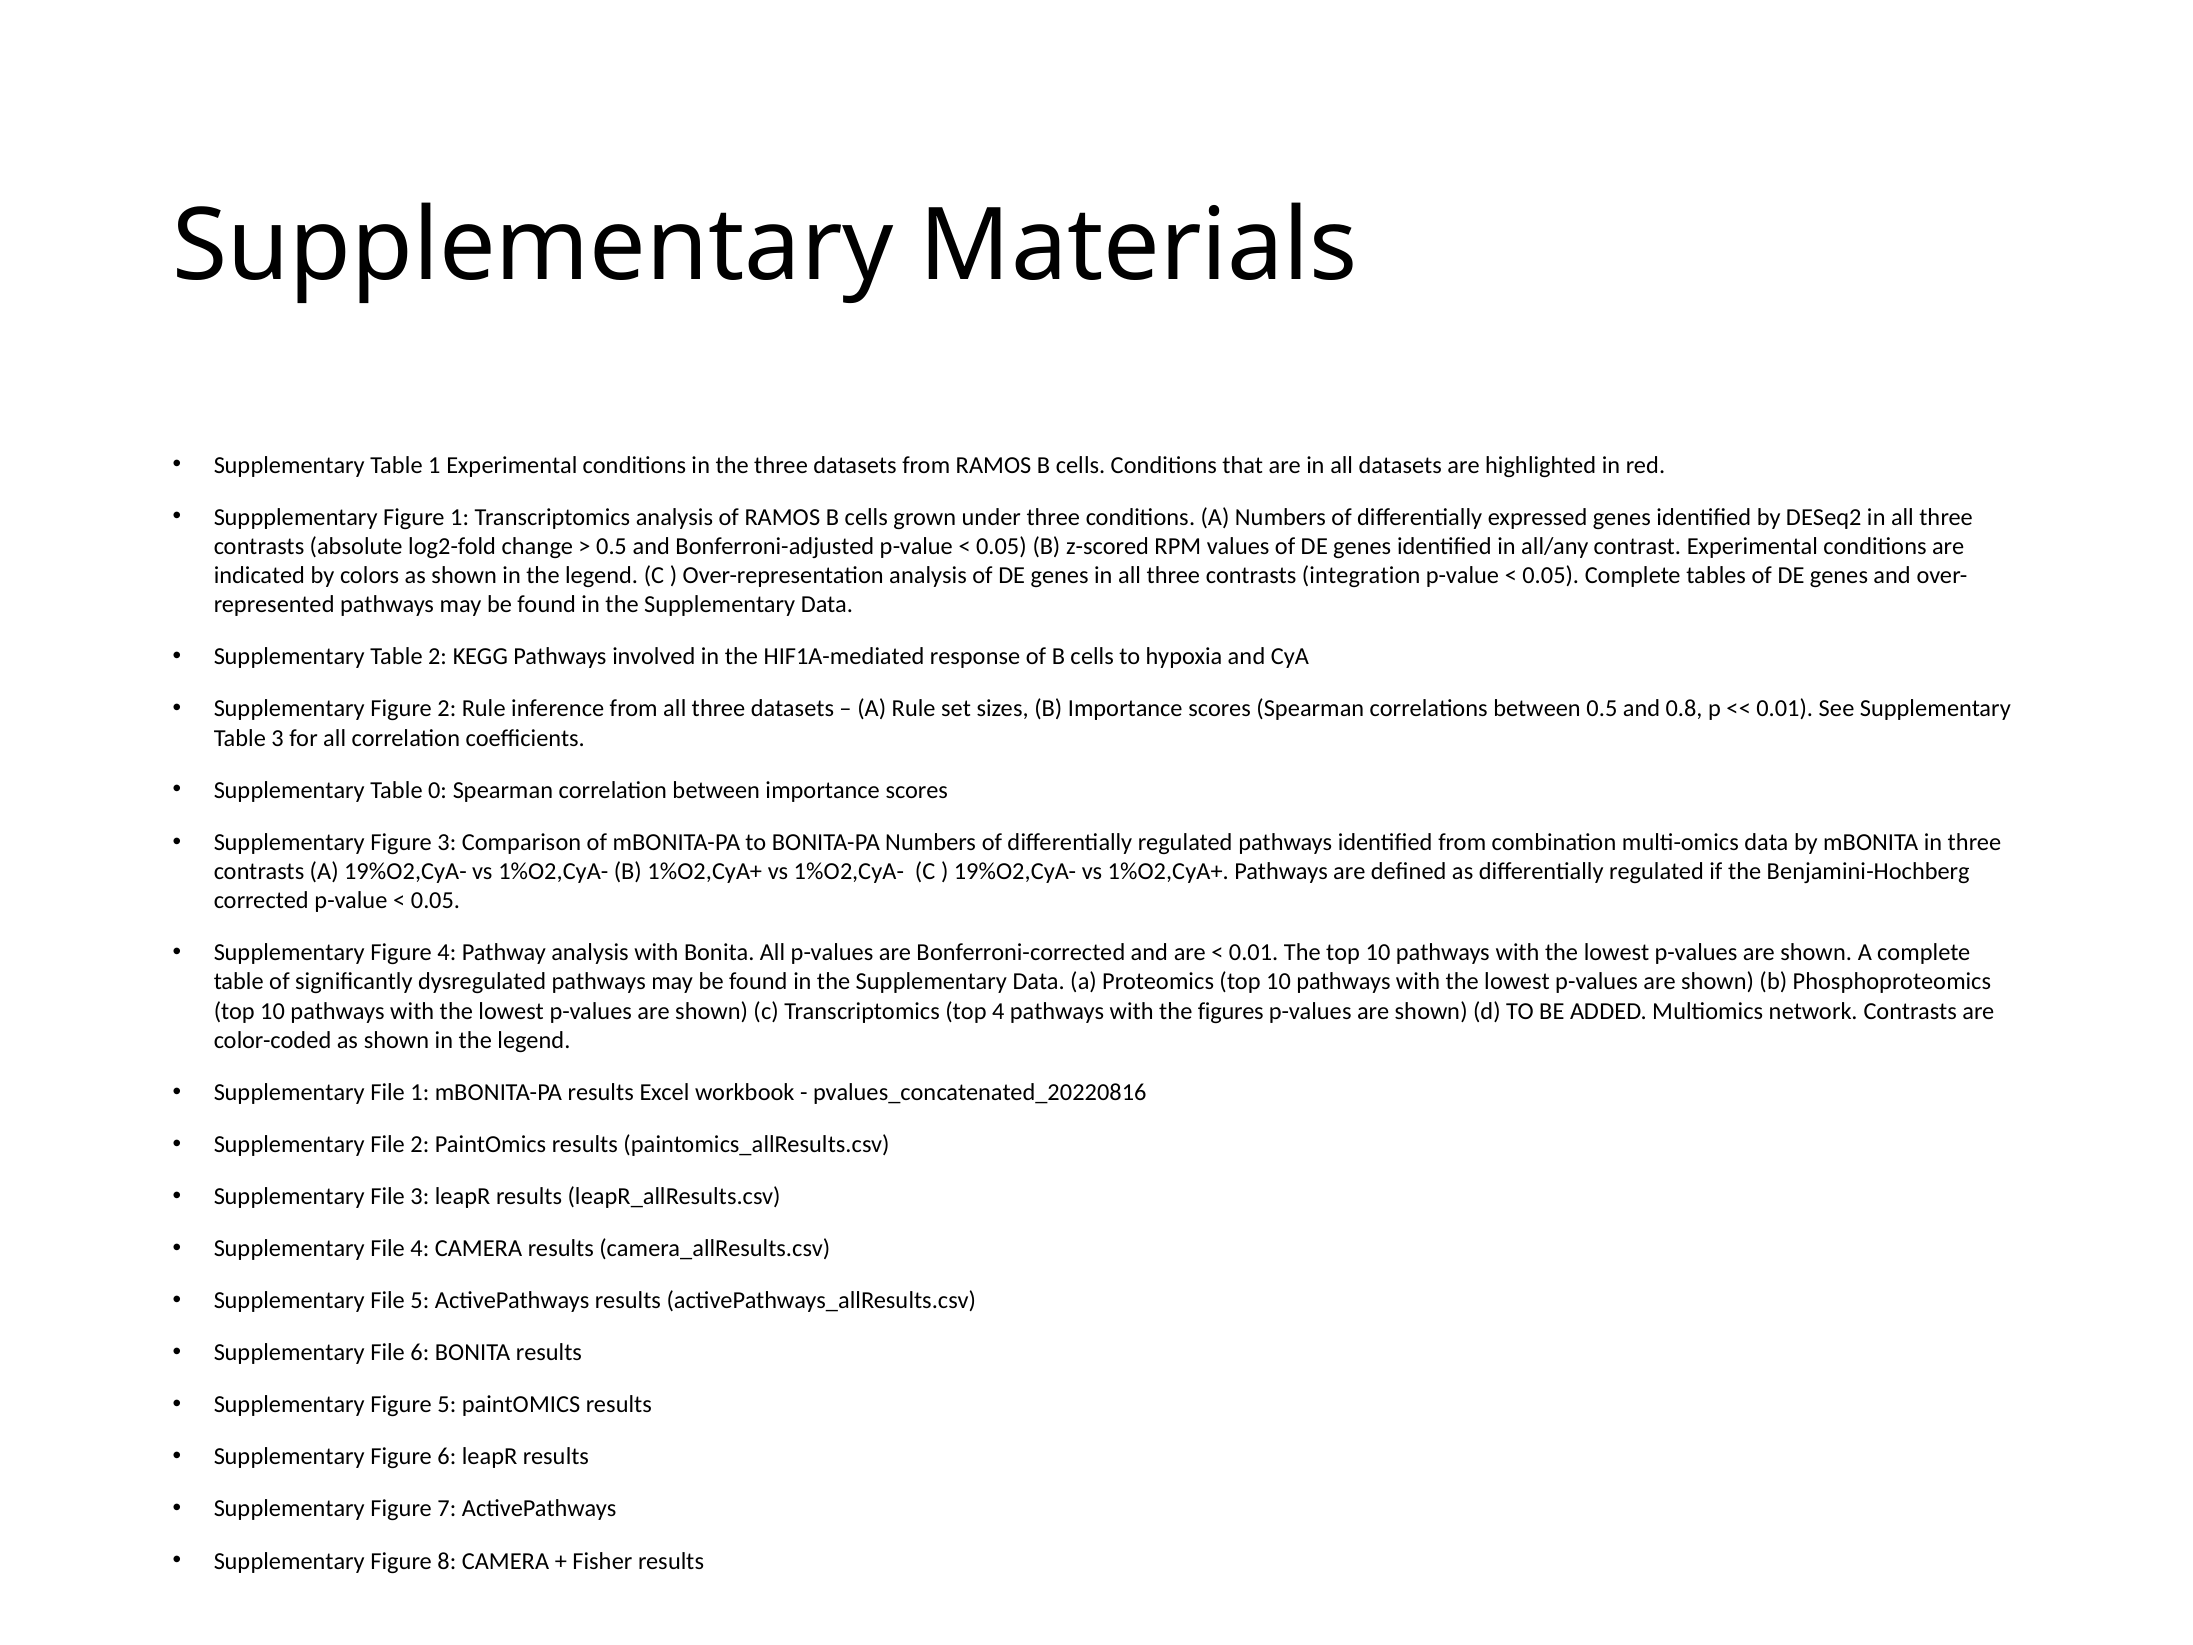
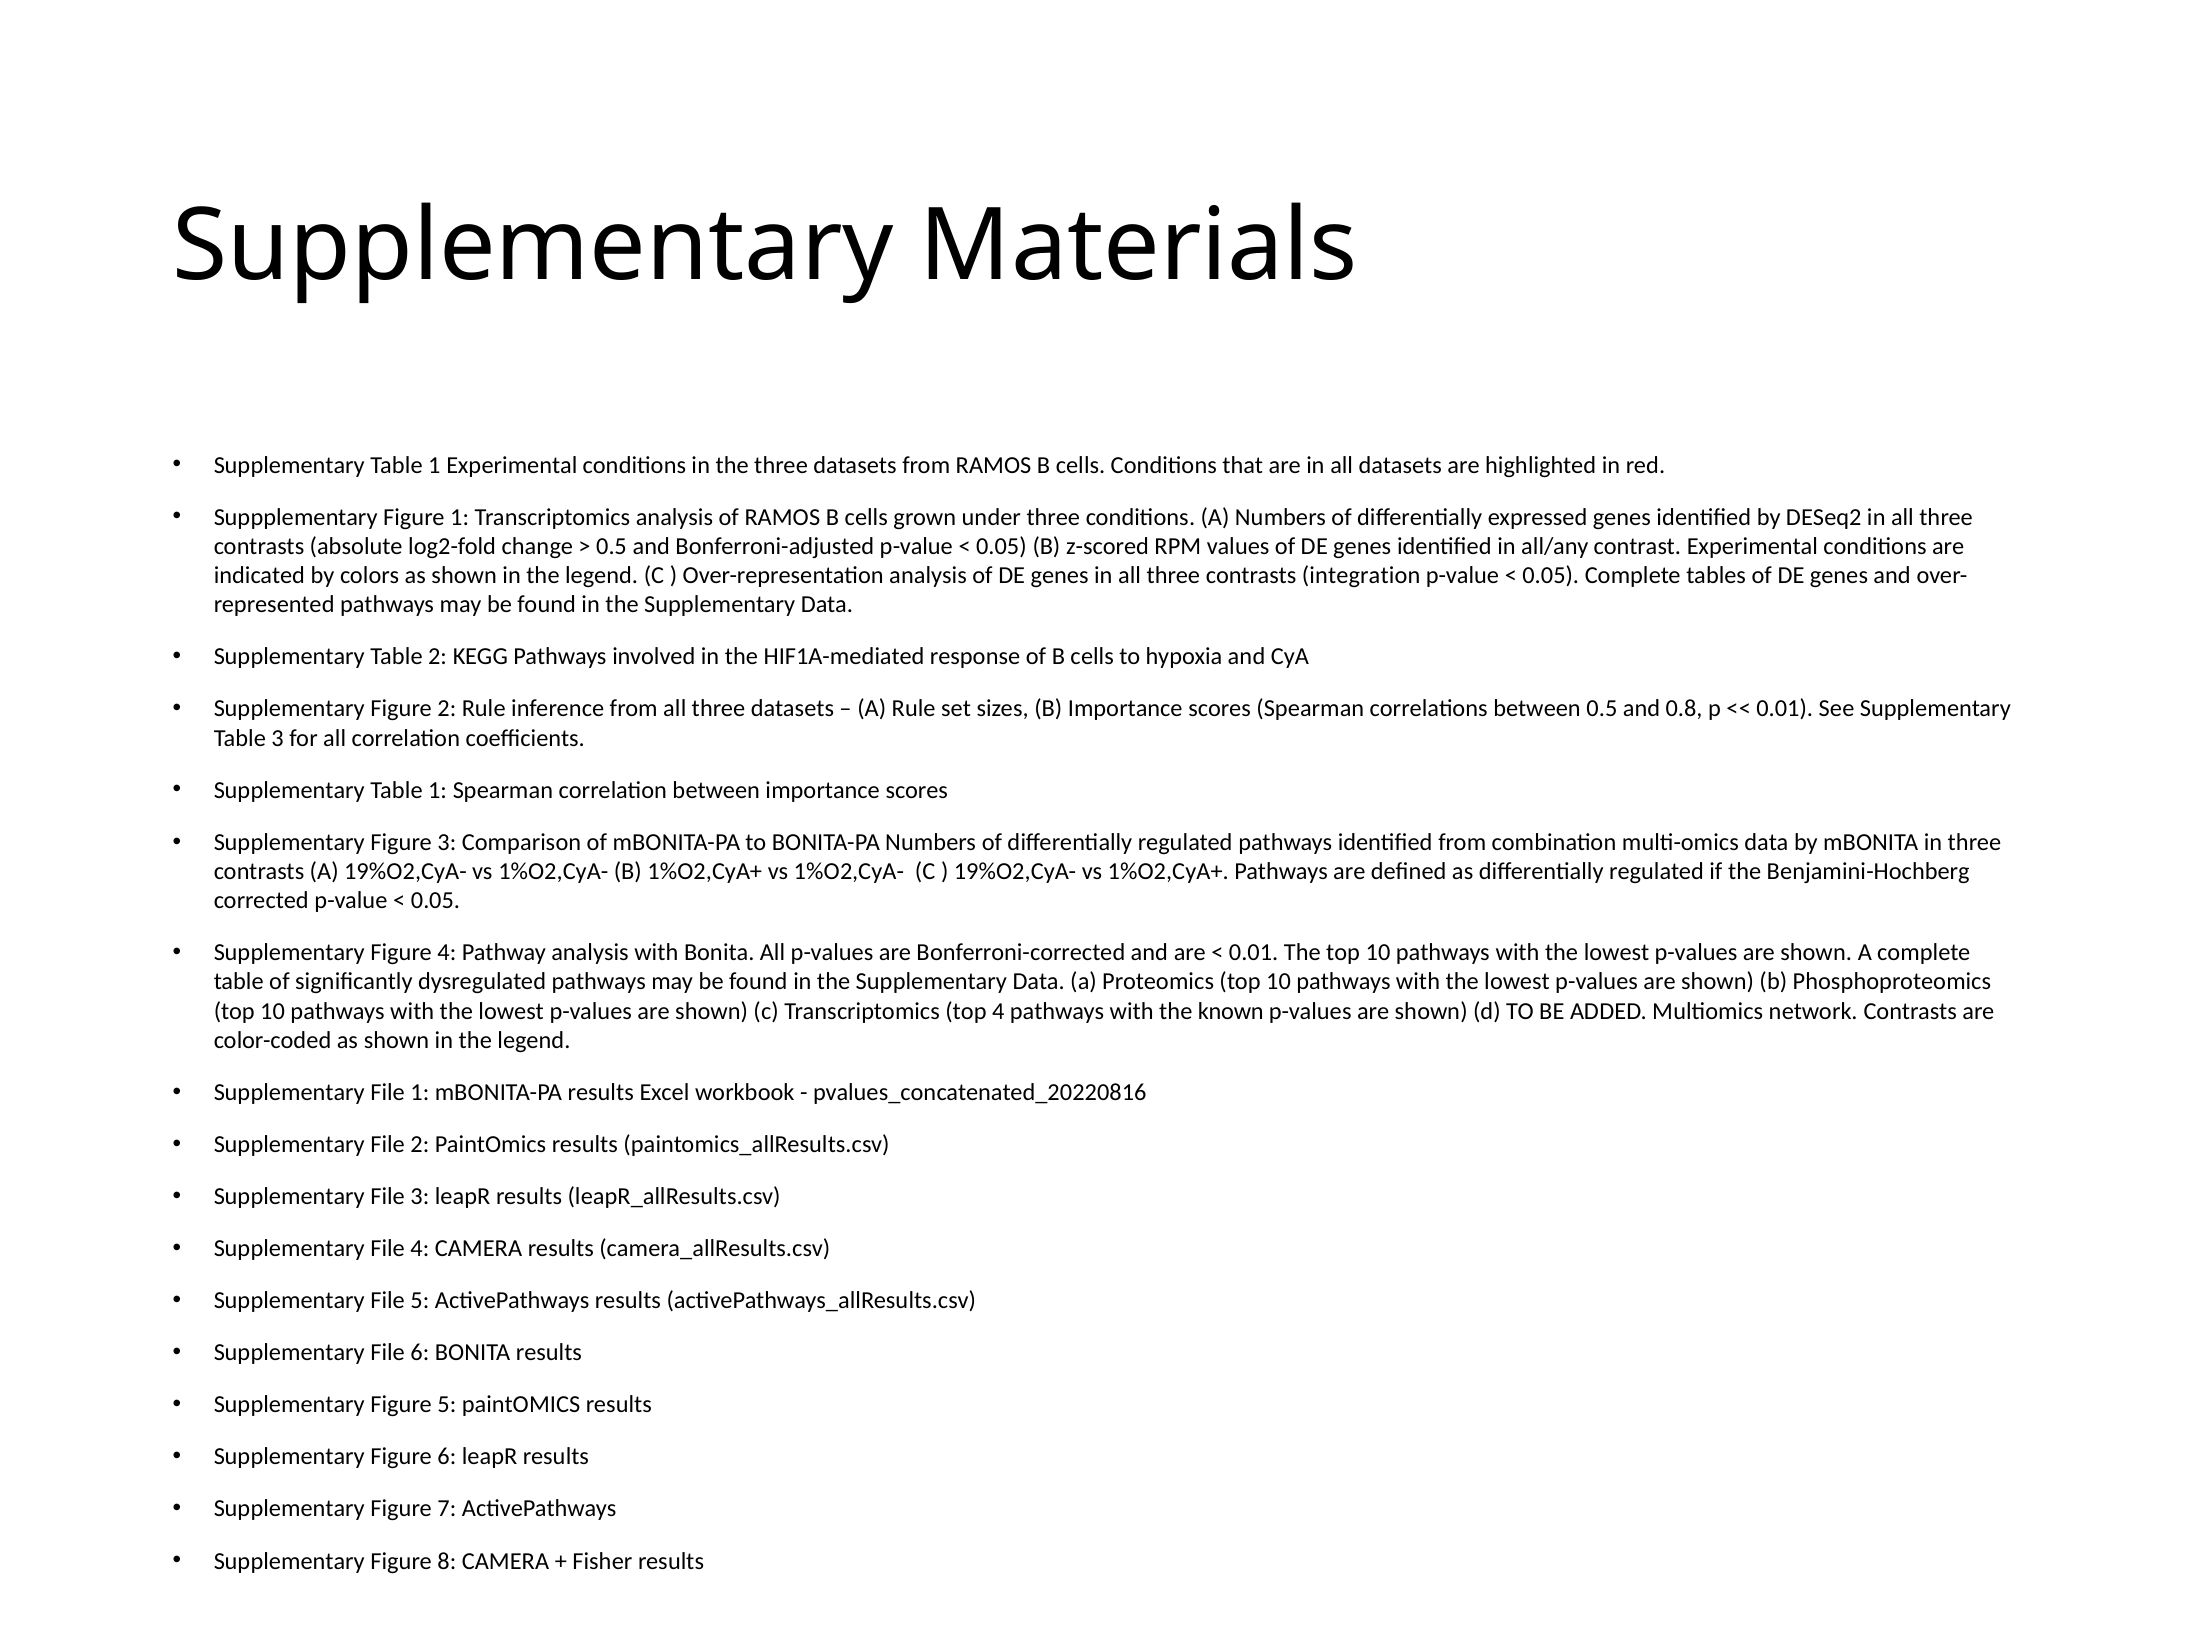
0 at (437, 790): 0 -> 1
figures: figures -> known
